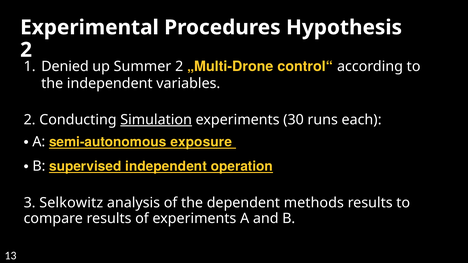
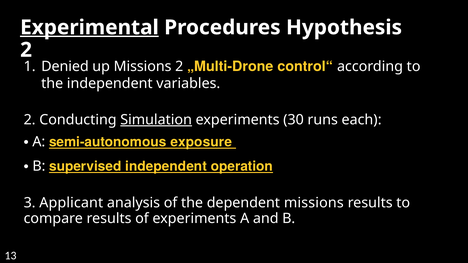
Experimental underline: none -> present
up Summer: Summer -> Missions
Selkowitz: Selkowitz -> Applicant
dependent methods: methods -> missions
